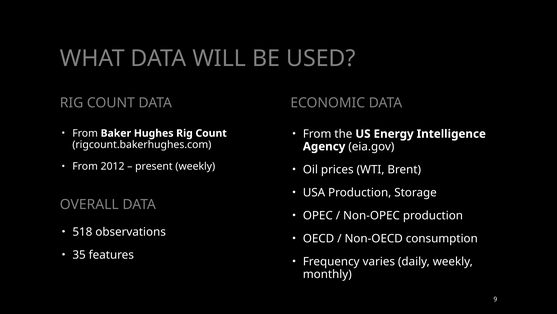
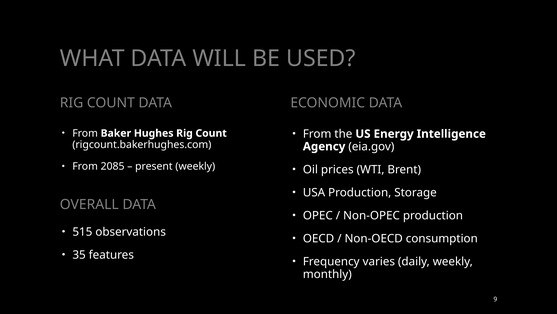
2012: 2012 -> 2085
518: 518 -> 515
